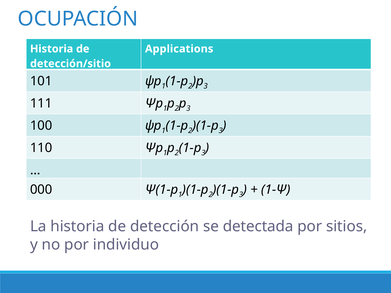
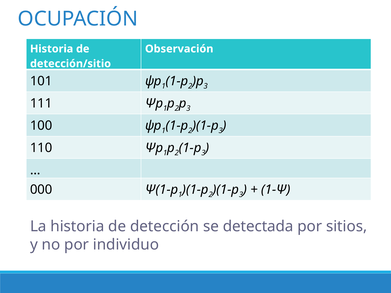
Applications: Applications -> Observación
